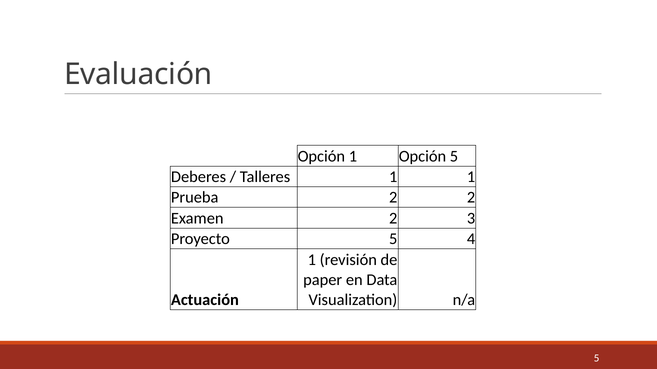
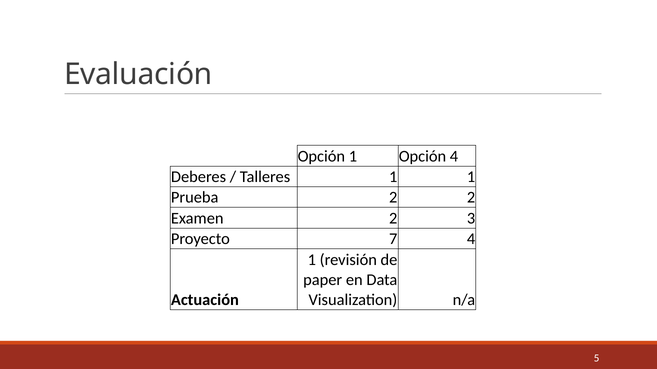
Opción 5: 5 -> 4
Proyecto 5: 5 -> 7
